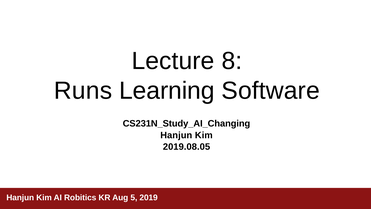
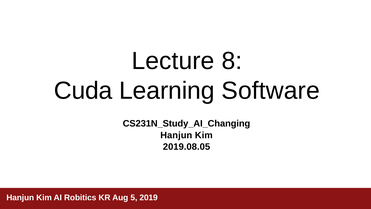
Runs: Runs -> Cuda
